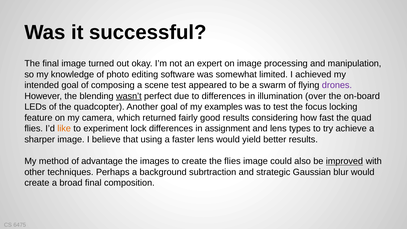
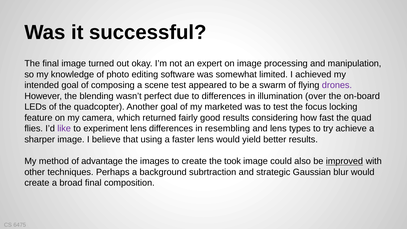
wasn’t underline: present -> none
examples: examples -> marketed
like colour: orange -> purple
experiment lock: lock -> lens
assignment: assignment -> resembling
the flies: flies -> took
